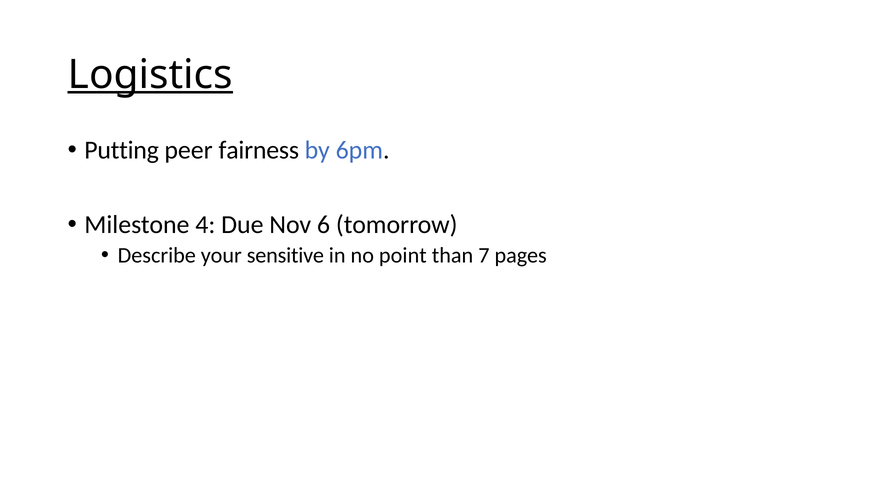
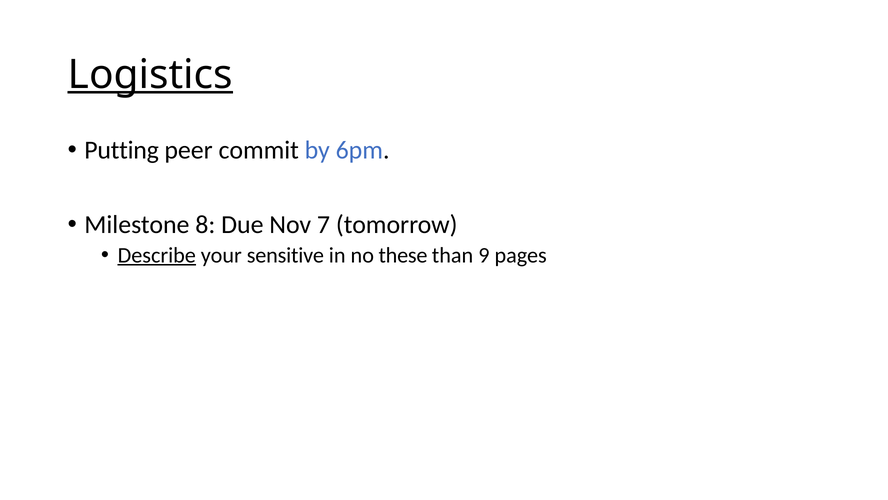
fairness: fairness -> commit
4: 4 -> 8
6: 6 -> 7
Describe underline: none -> present
point: point -> these
7: 7 -> 9
